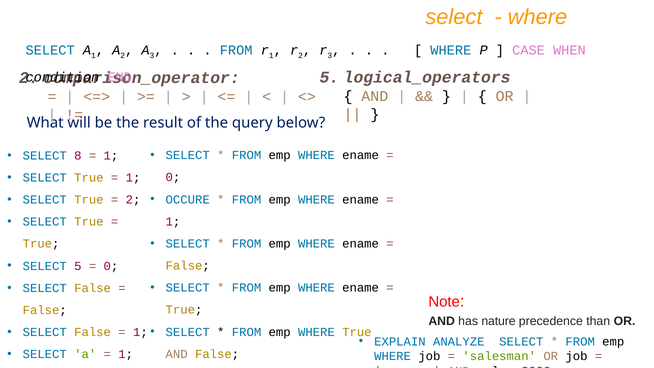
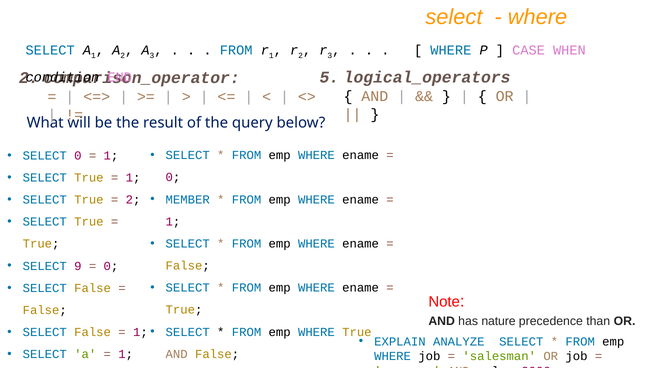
SELECT 8: 8 -> 0
OCCURE: OCCURE -> MEMBER
SELECT 5: 5 -> 9
